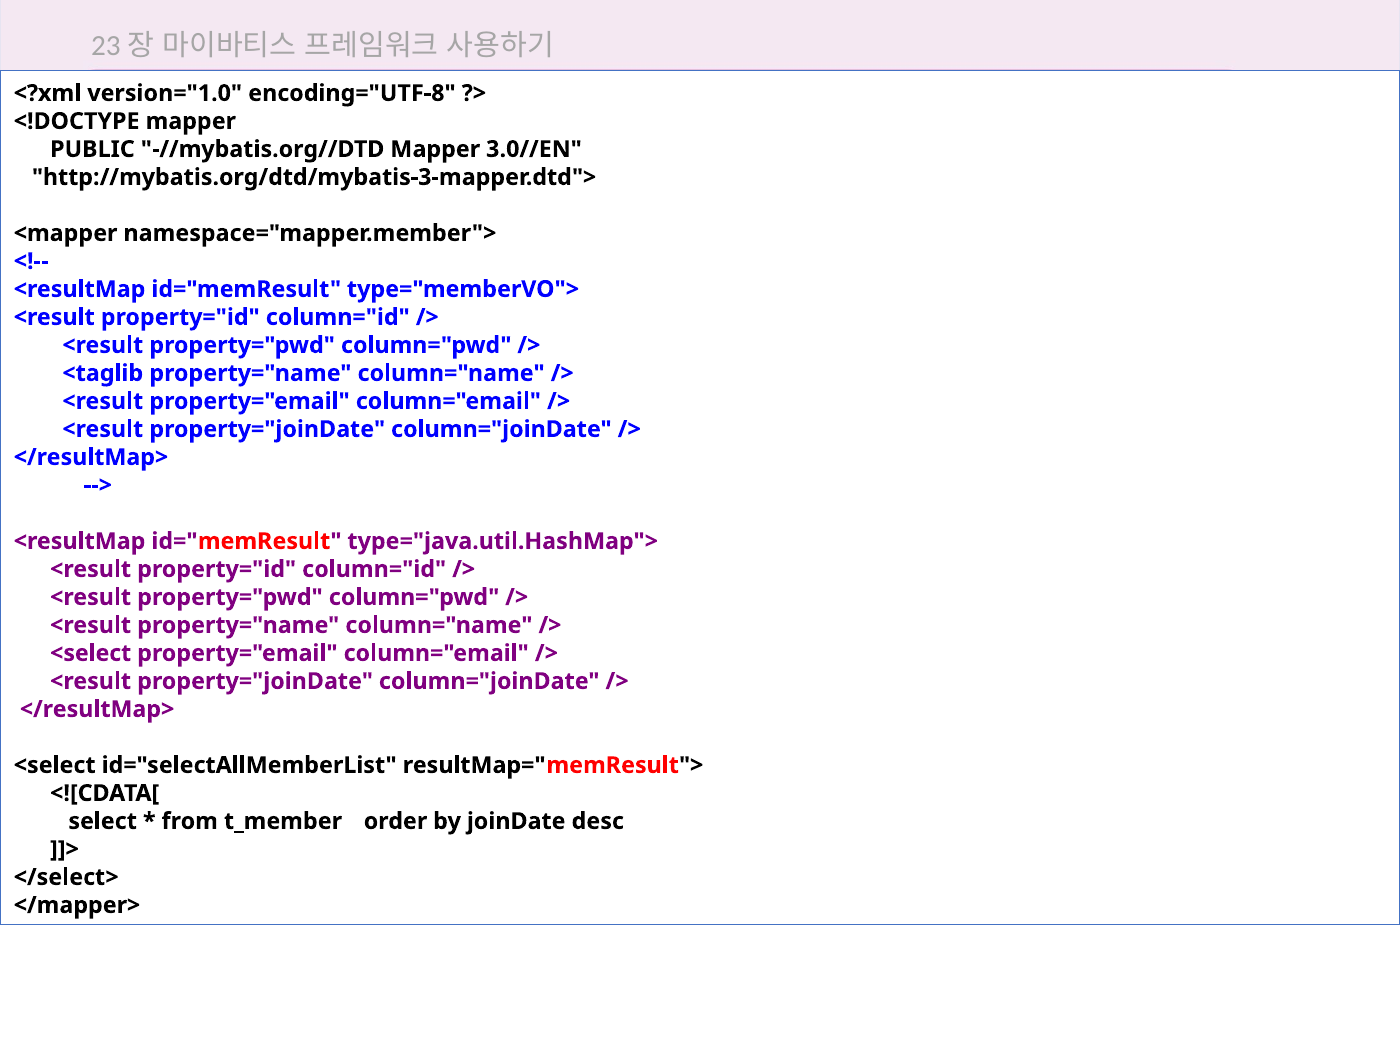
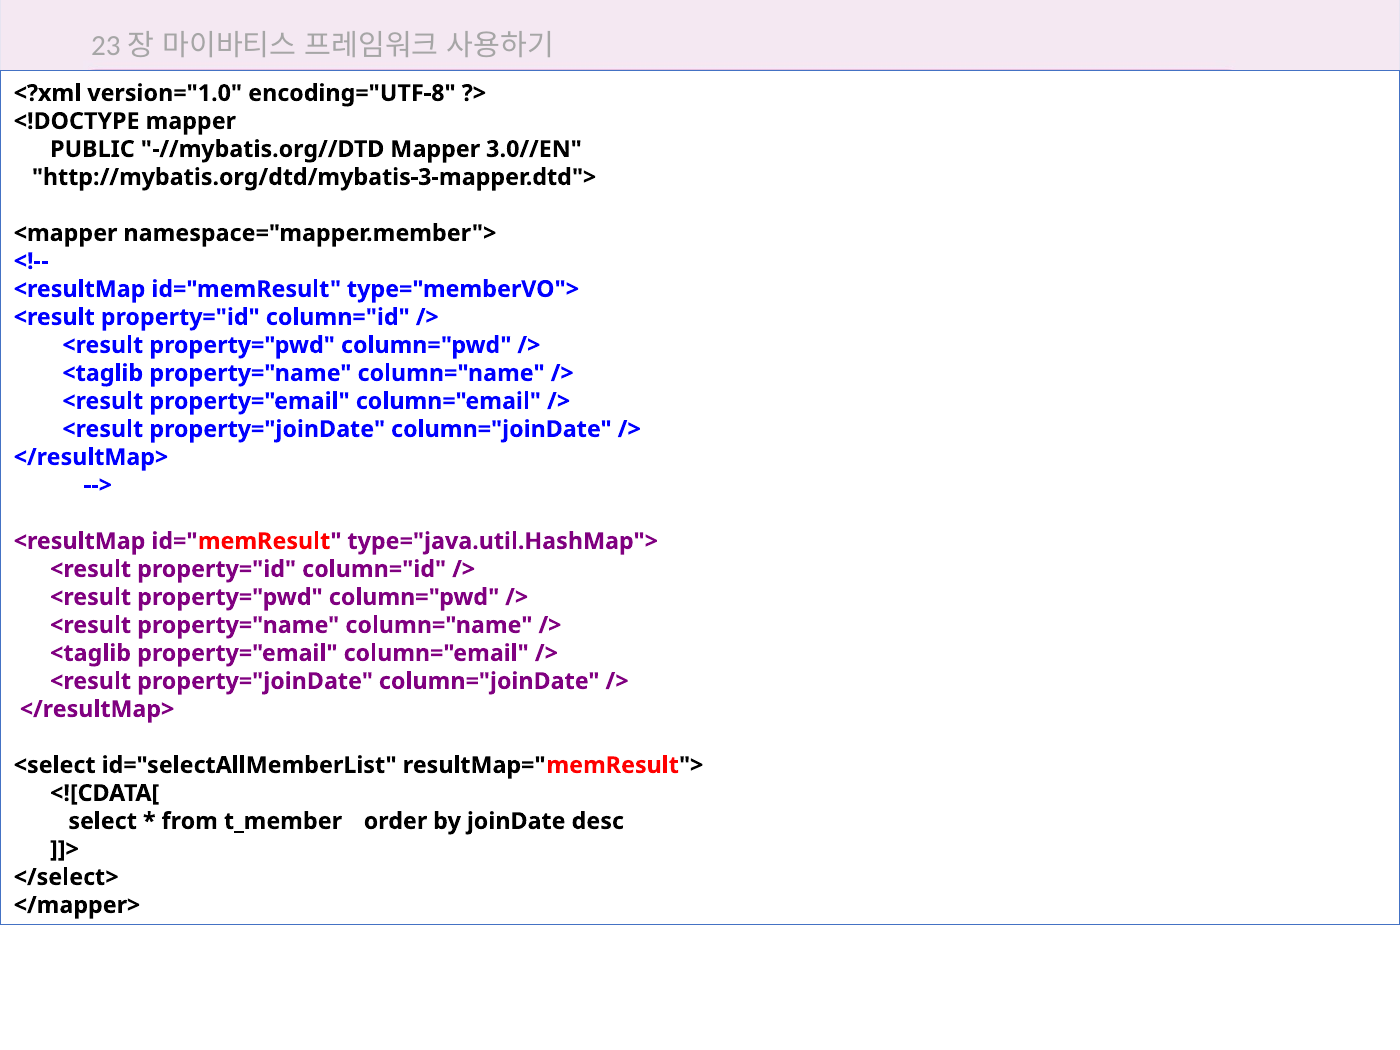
<select at (91, 653): <select -> <taglib
